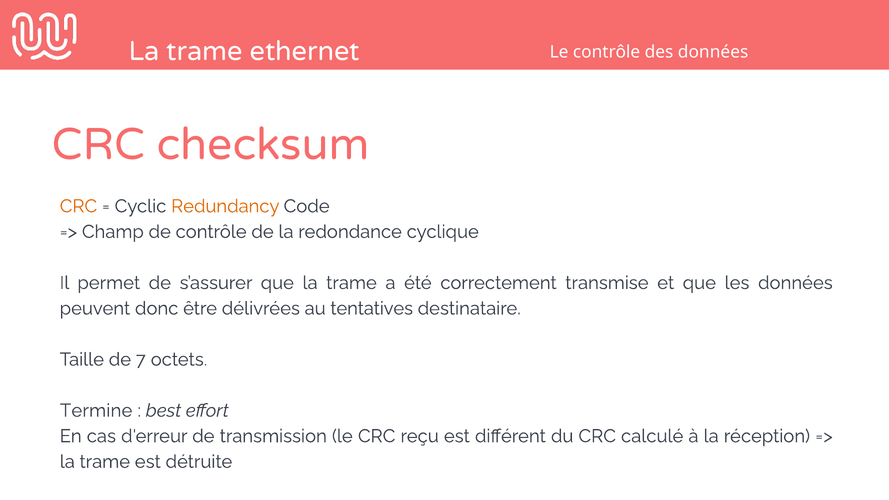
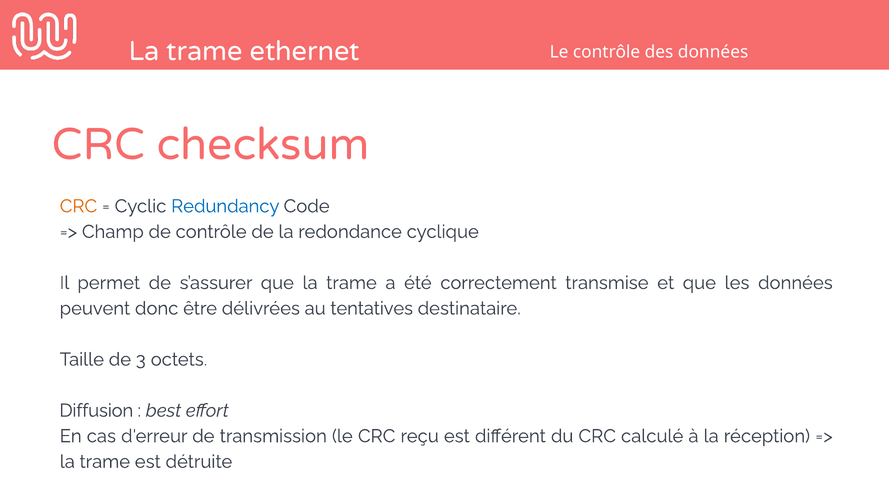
Redundancy colour: orange -> blue
7: 7 -> 3
Termine: Termine -> Diffusion
